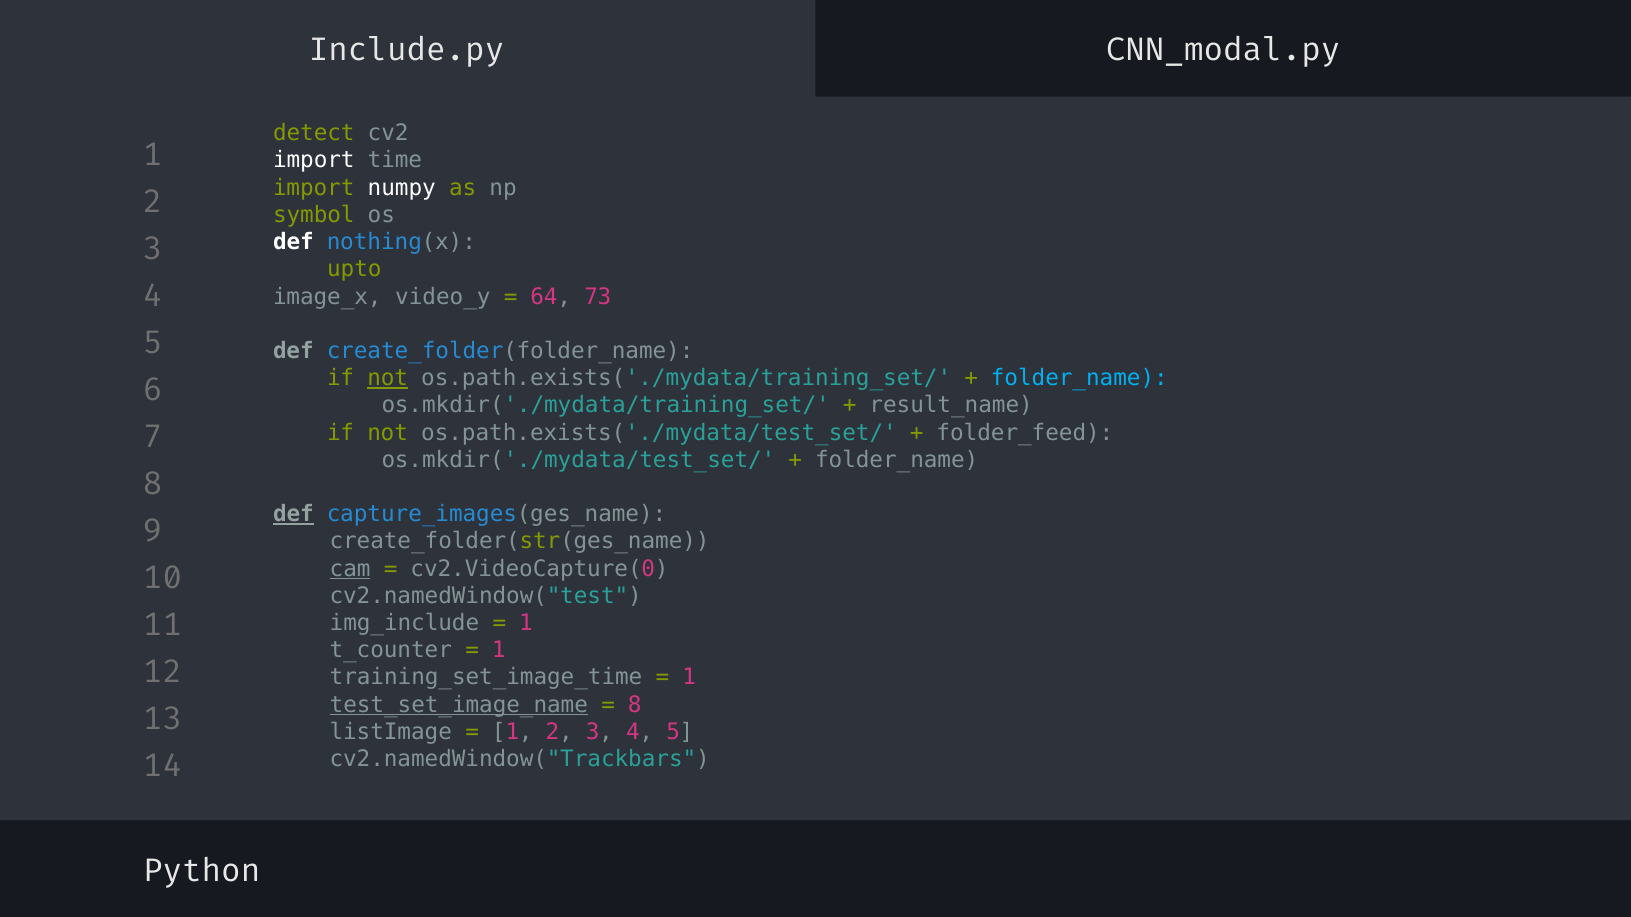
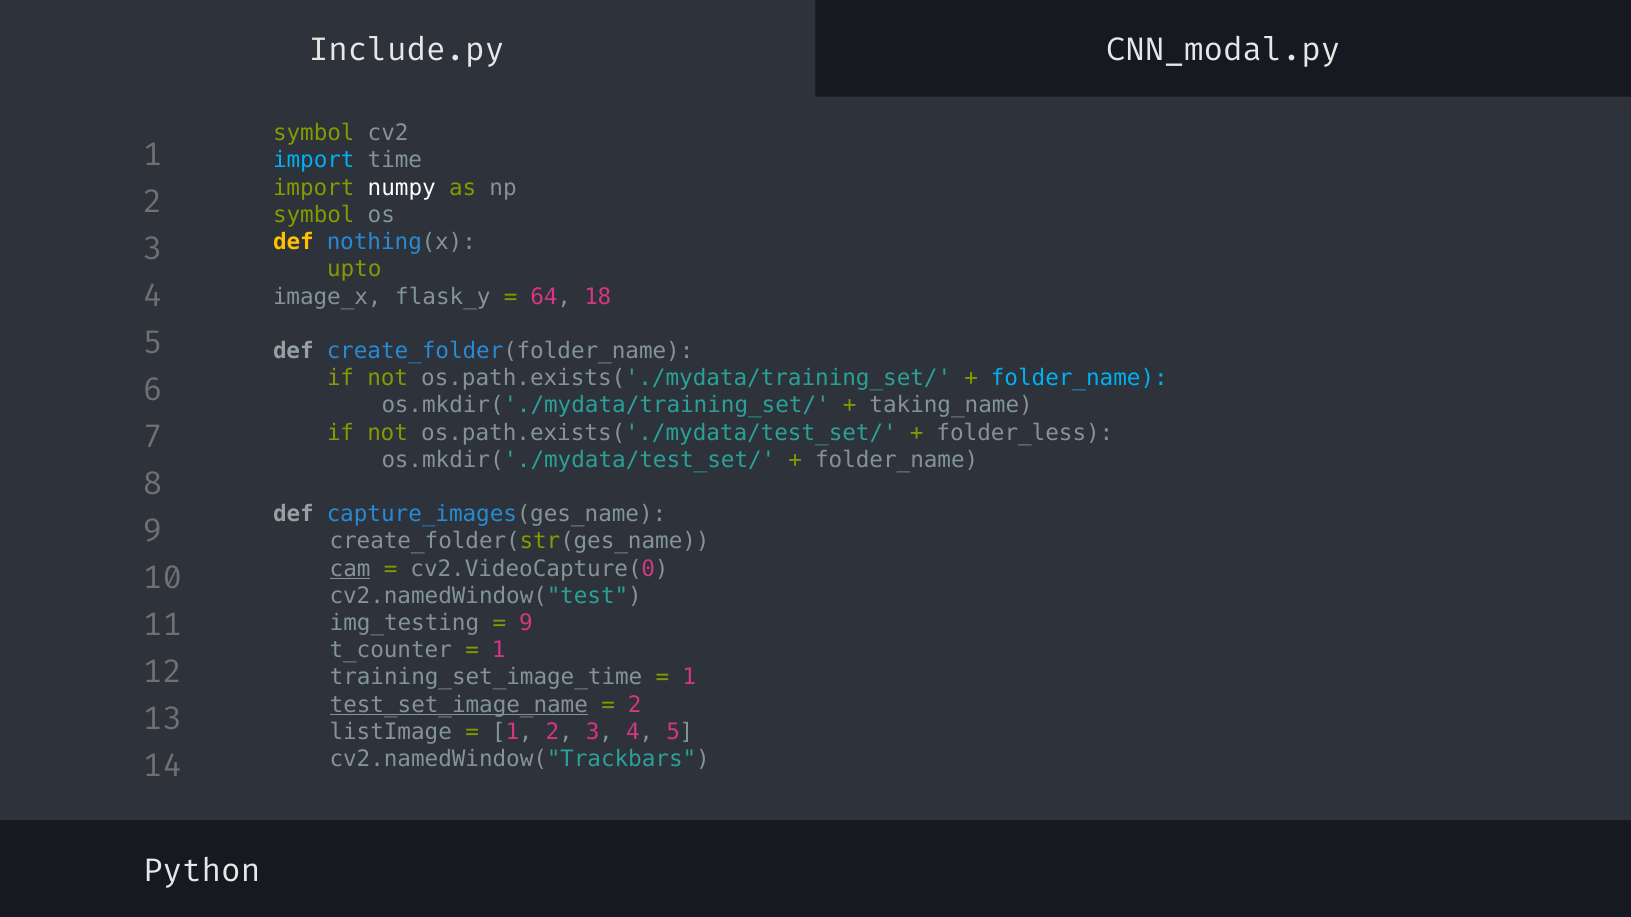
detect at (314, 133): detect -> symbol
import at (314, 161) colour: white -> light blue
def at (293, 242) colour: white -> yellow
video_y: video_y -> flask_y
73: 73 -> 18
not at (388, 378) underline: present -> none
result_name: result_name -> taking_name
folder_feed: folder_feed -> folder_less
def at (293, 515) underline: present -> none
img_include: img_include -> img_testing
1 at (526, 623): 1 -> 9
8 at (635, 705): 8 -> 2
